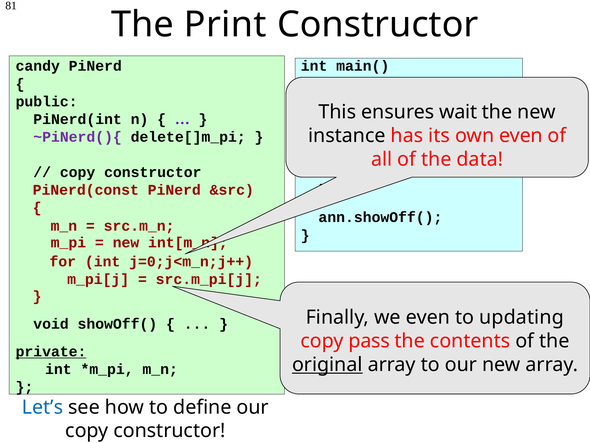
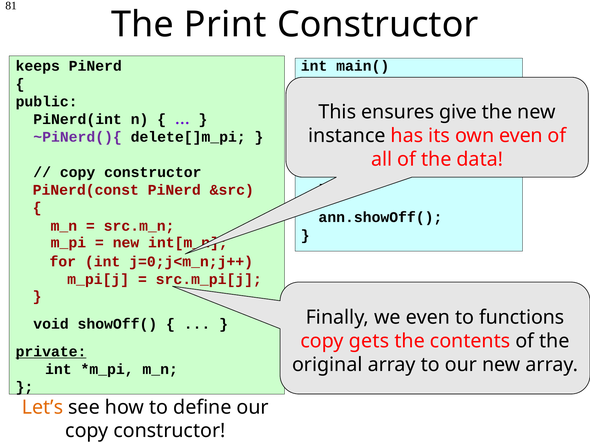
candy: candy -> keeps
wait: wait -> give
updating: updating -> functions
pass: pass -> gets
original underline: present -> none
Let’s colour: blue -> orange
